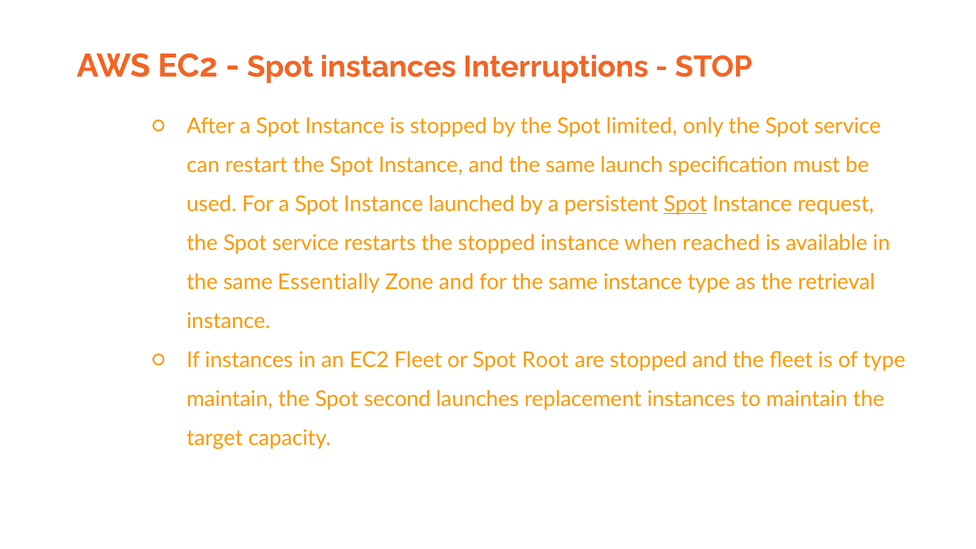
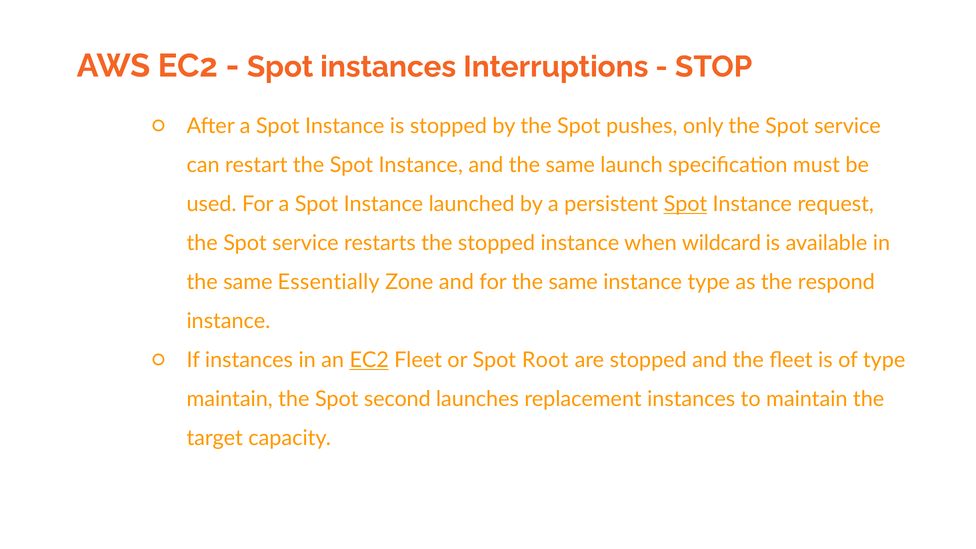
limited: limited -> pushes
reached: reached -> wildcard
retrieval: retrieval -> respond
EC2 at (369, 360) underline: none -> present
